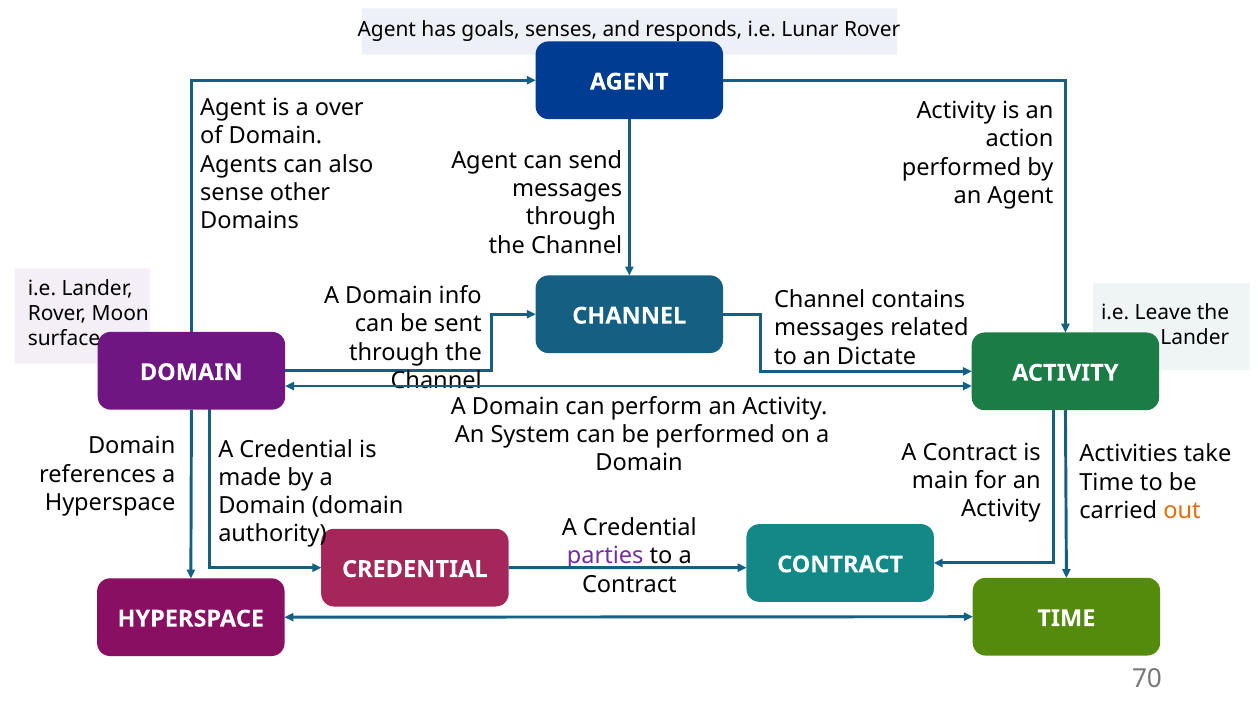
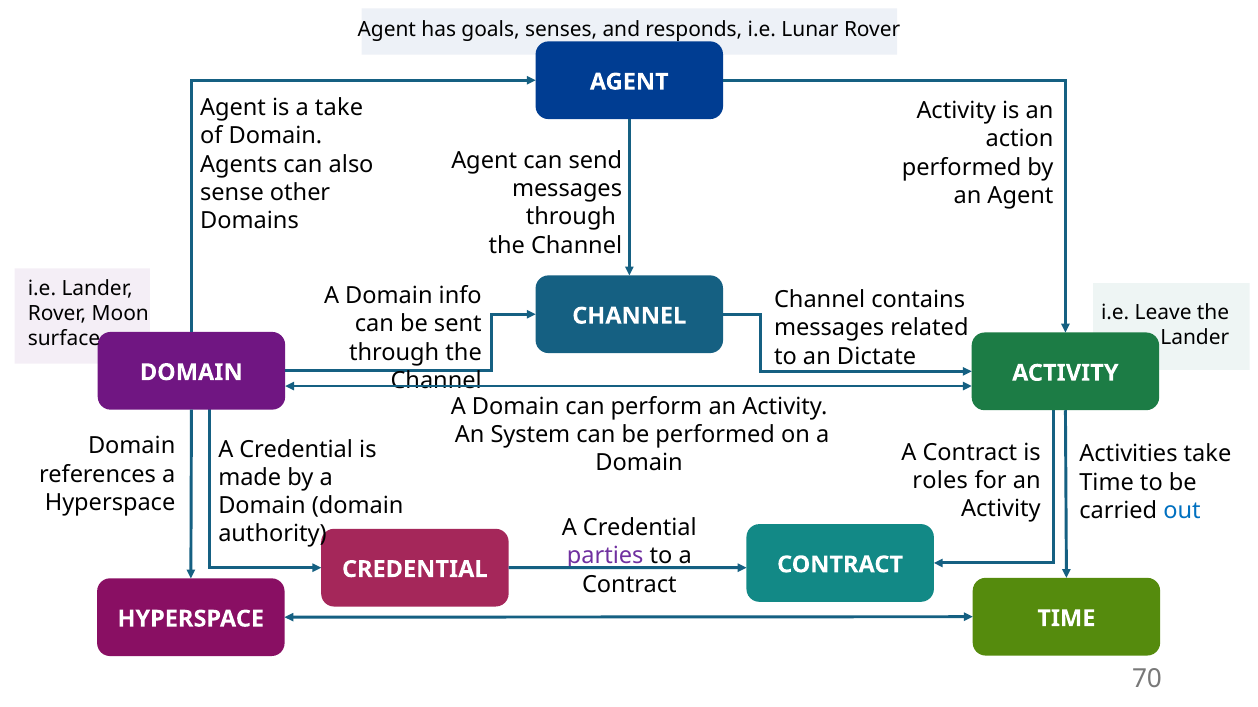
a over: over -> take
main: main -> roles
out colour: orange -> blue
